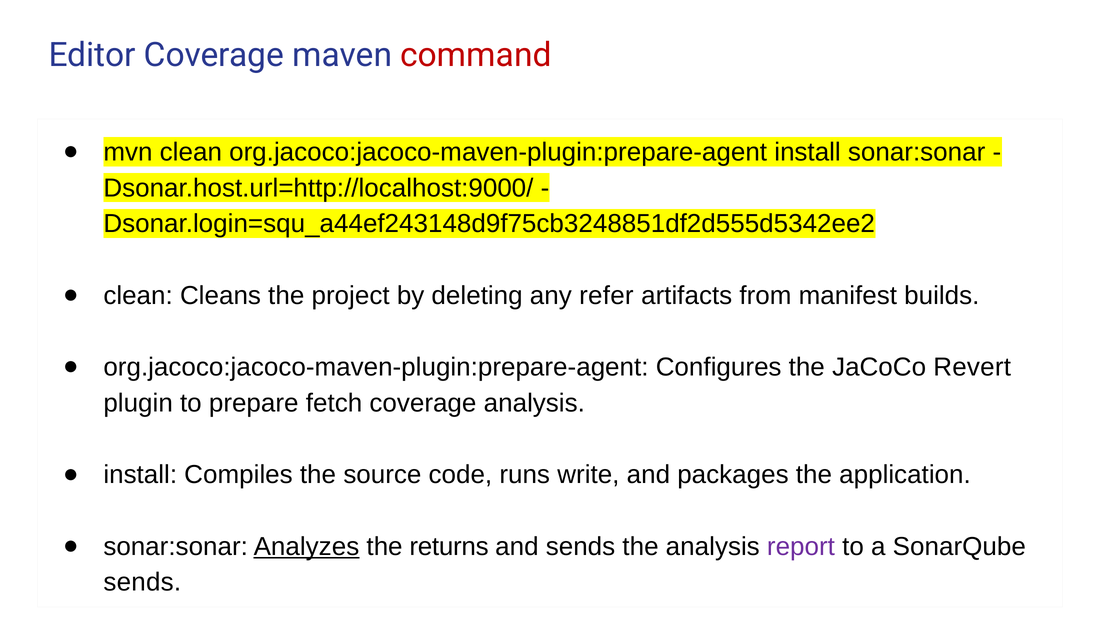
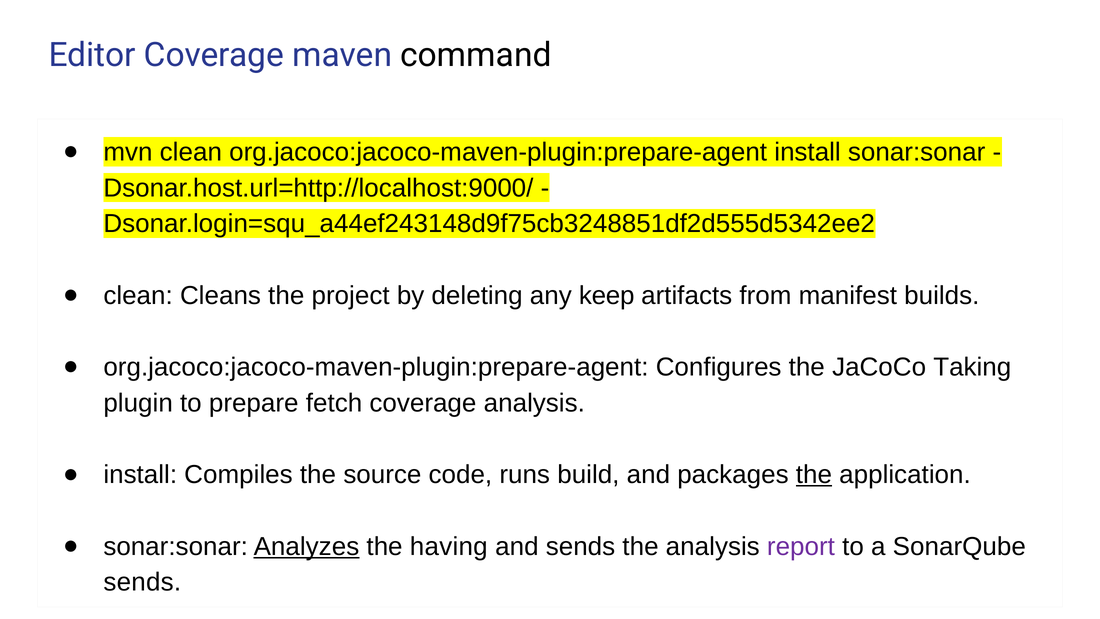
command colour: red -> black
refer: refer -> keep
Revert: Revert -> Taking
write: write -> build
the at (814, 475) underline: none -> present
returns: returns -> having
